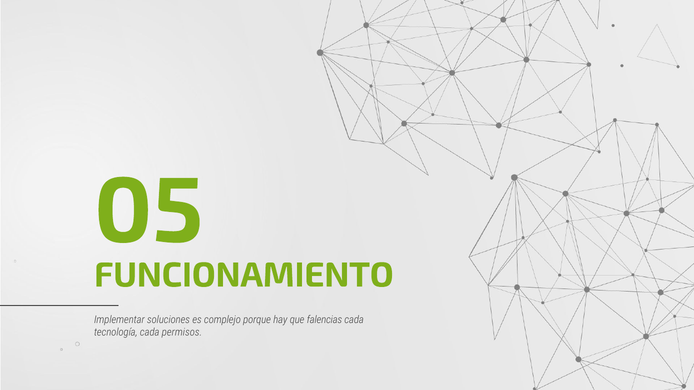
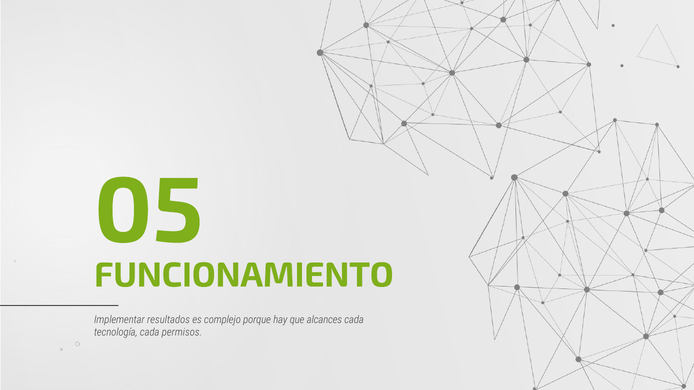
soluciones: soluciones -> resultados
falencias: falencias -> alcances
